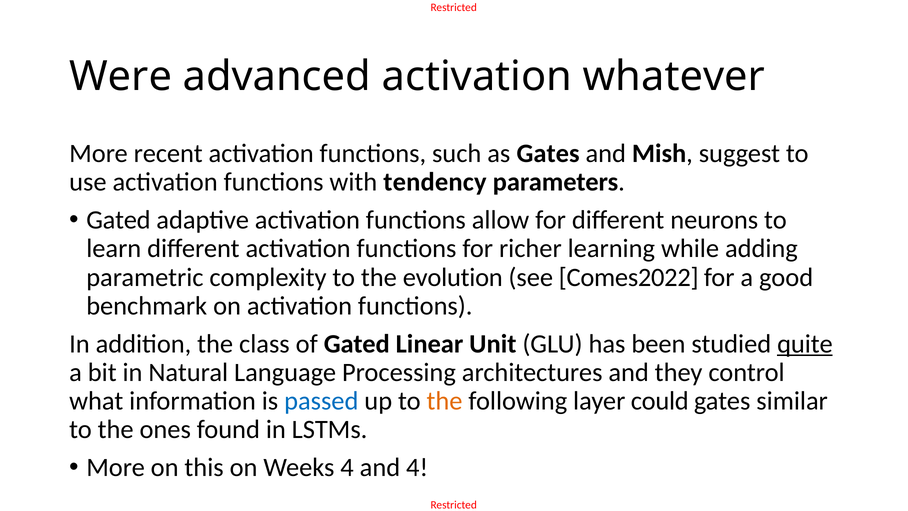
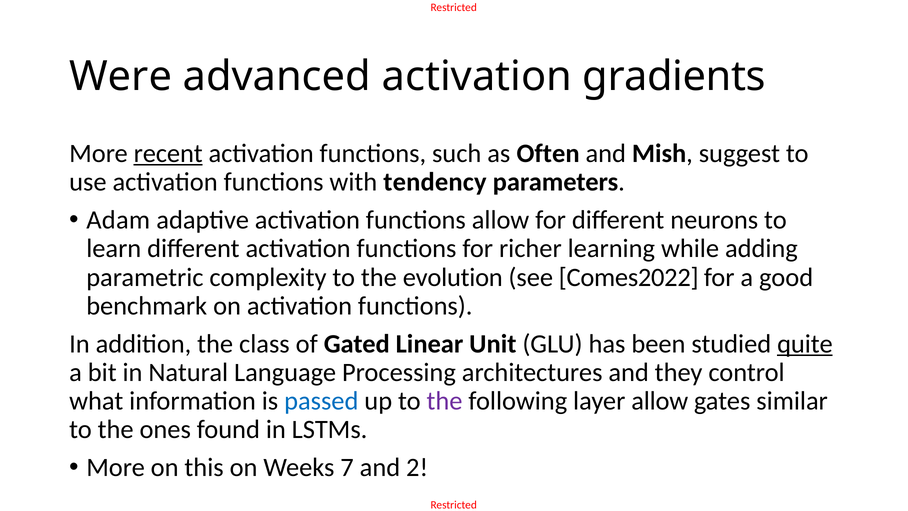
whatever: whatever -> gradients
recent underline: none -> present
as Gates: Gates -> Often
Gated at (118, 220): Gated -> Adam
the at (445, 401) colour: orange -> purple
layer could: could -> allow
Weeks 4: 4 -> 7
and 4: 4 -> 2
